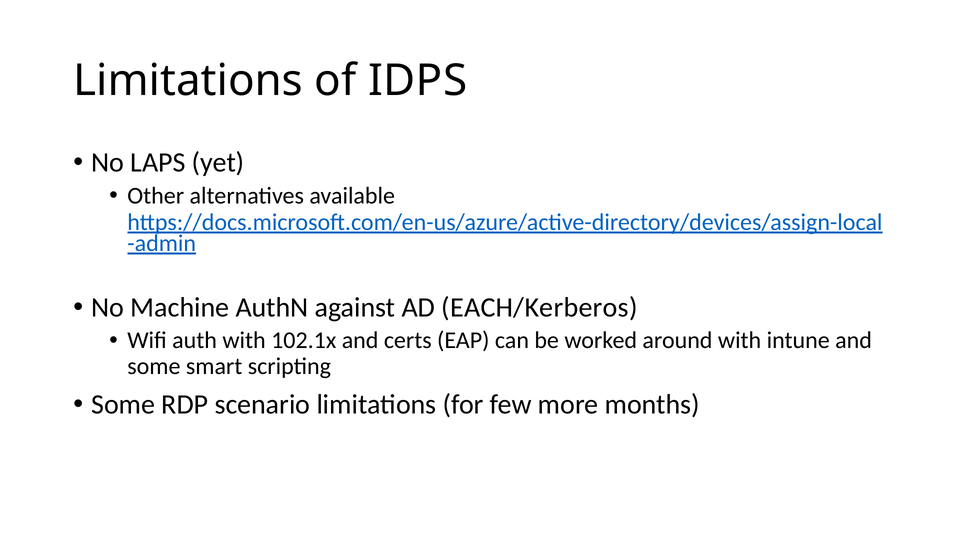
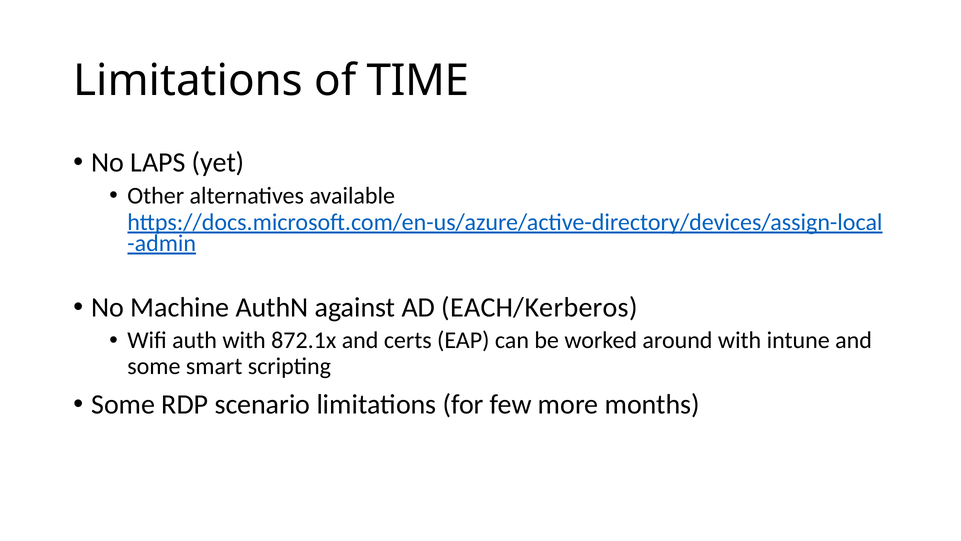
IDPS: IDPS -> TIME
102.1x: 102.1x -> 872.1x
